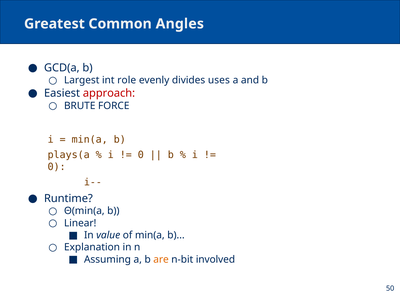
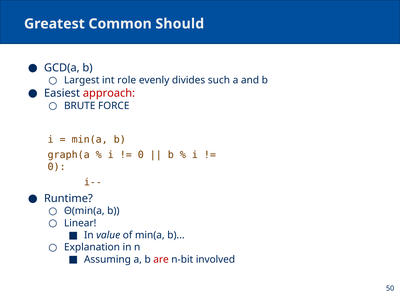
Angles: Angles -> Should
uses: uses -> such
plays(a: plays(a -> graph(a
are colour: orange -> red
